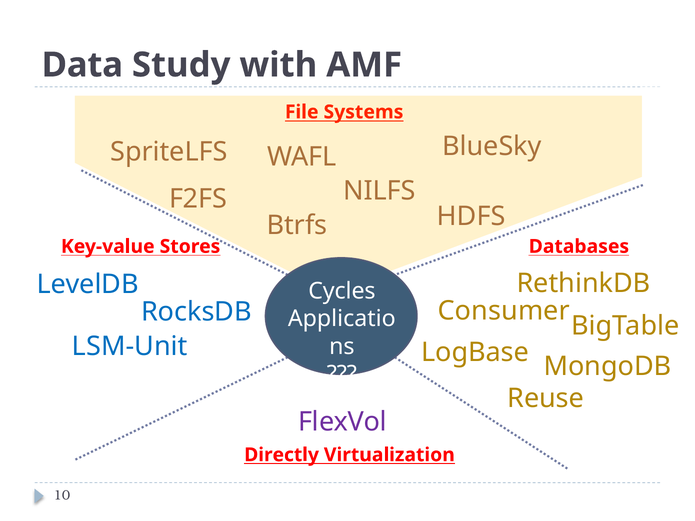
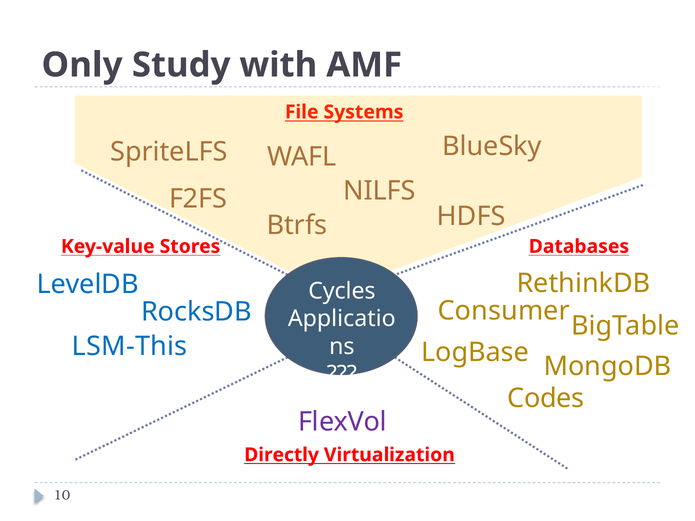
Data: Data -> Only
LSM-Unit: LSM-Unit -> LSM-This
Reuse: Reuse -> Codes
